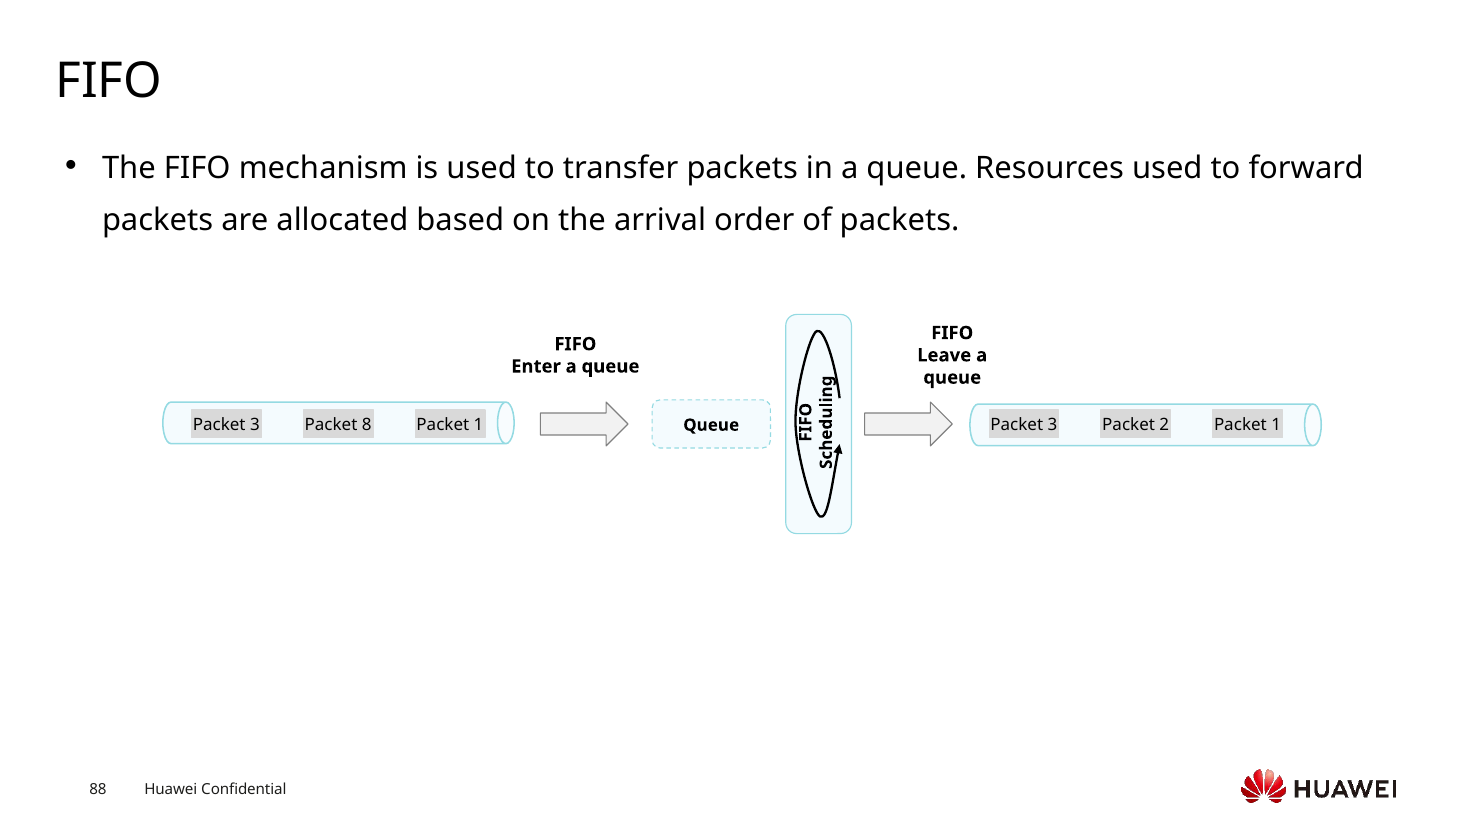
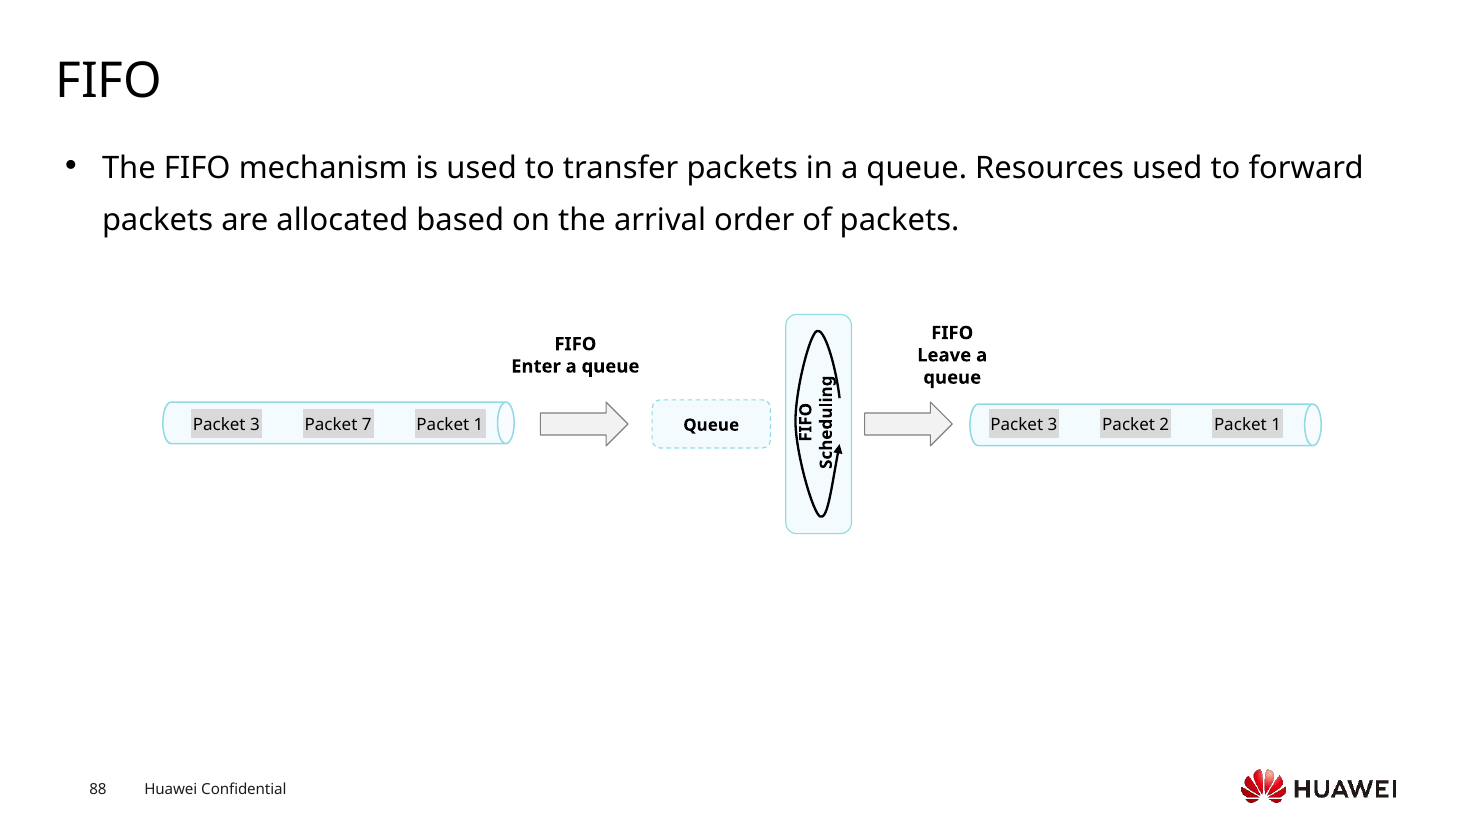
8: 8 -> 7
